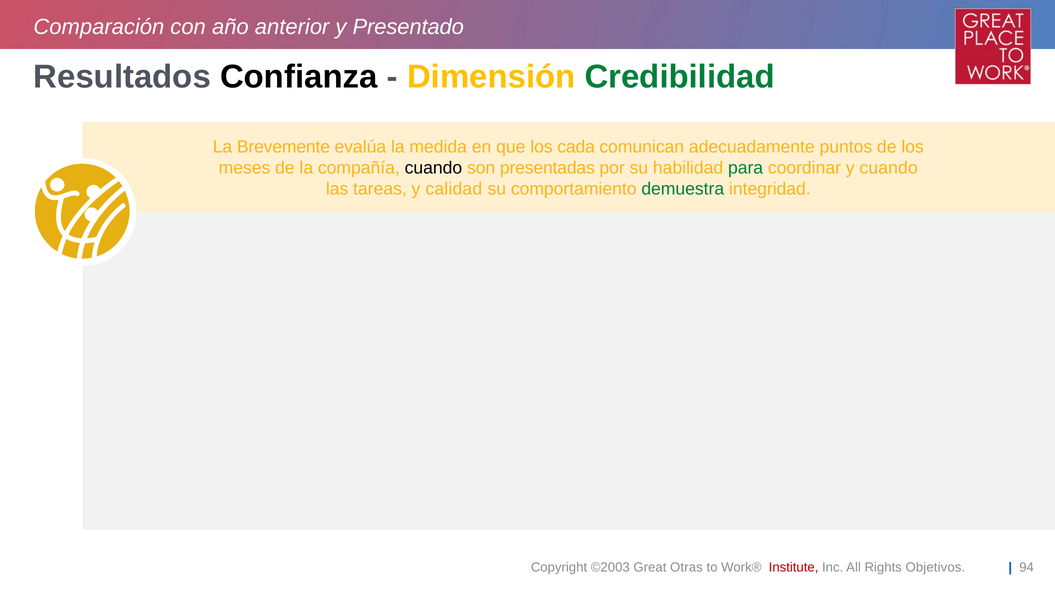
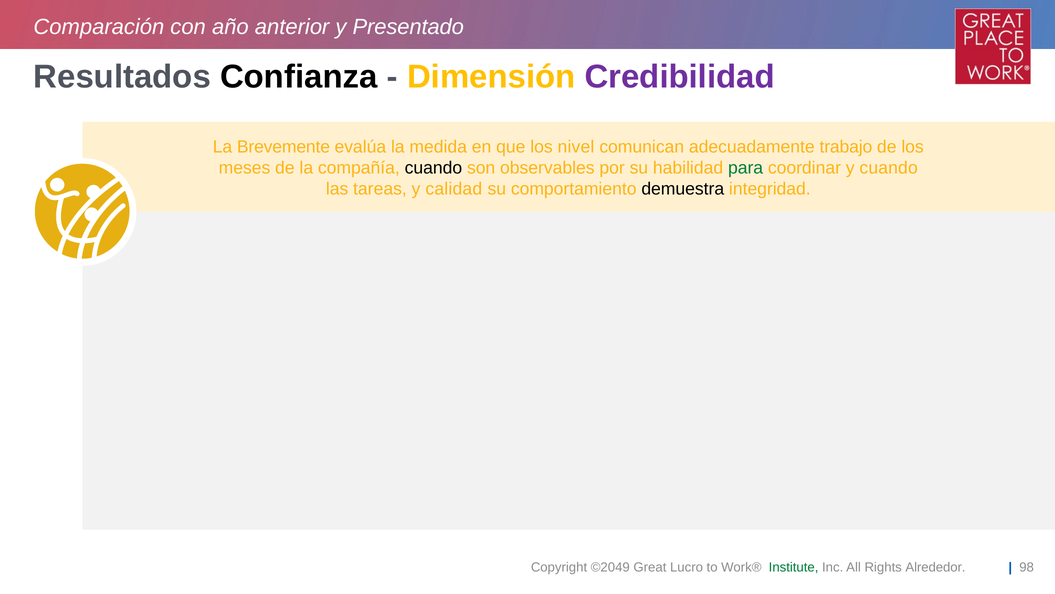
Credibilidad colour: green -> purple
cada: cada -> nivel
puntos: puntos -> trabajo
presentadas: presentadas -> observables
demuestra colour: green -> black
©2003: ©2003 -> ©2049
Otras: Otras -> Lucro
Institute colour: red -> green
Objetivos: Objetivos -> Alrededor
94: 94 -> 98
